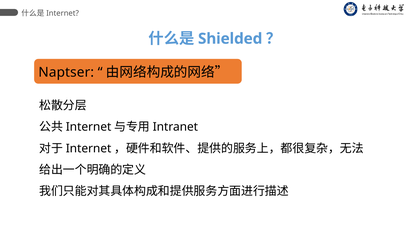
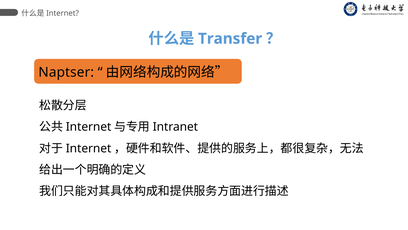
Shielded: Shielded -> Transfer
